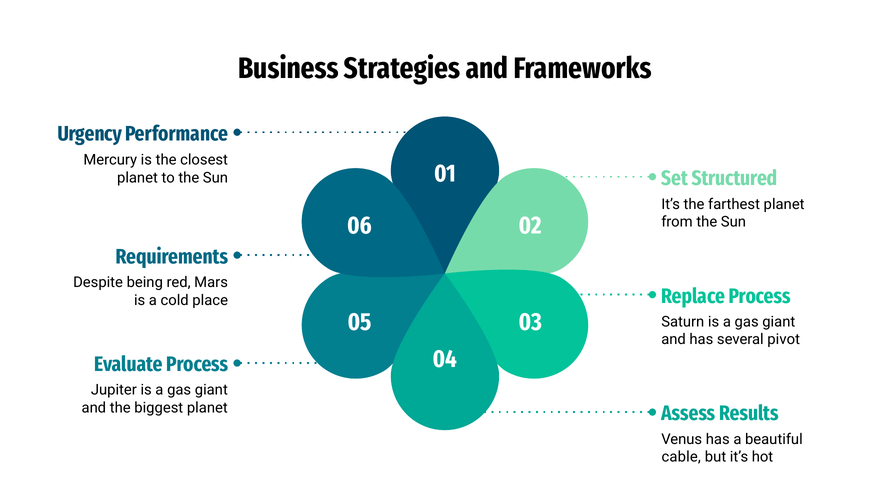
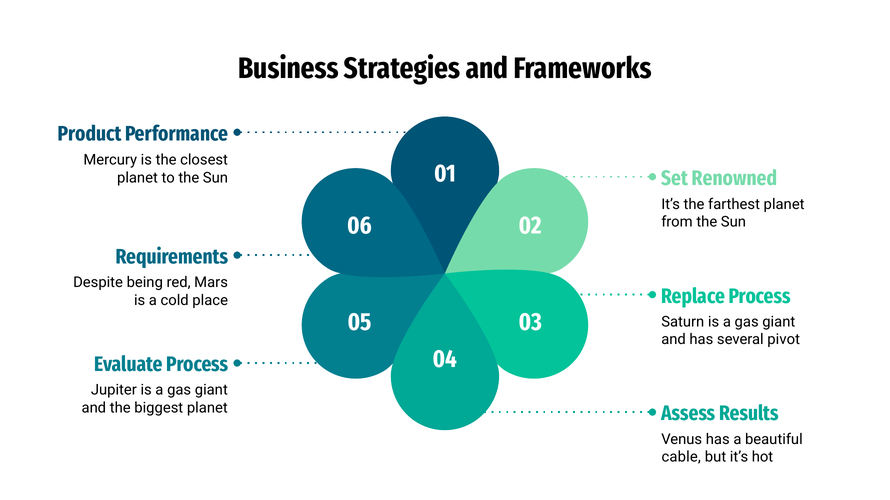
Urgency: Urgency -> Product
Structured: Structured -> Renowned
